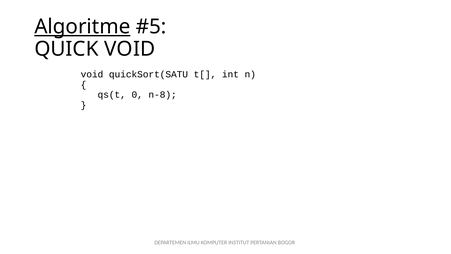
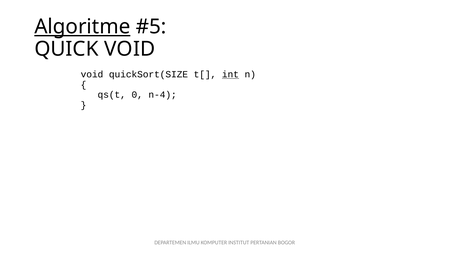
quickSort(SATU: quickSort(SATU -> quickSort(SIZE
int underline: none -> present
n-8: n-8 -> n-4
